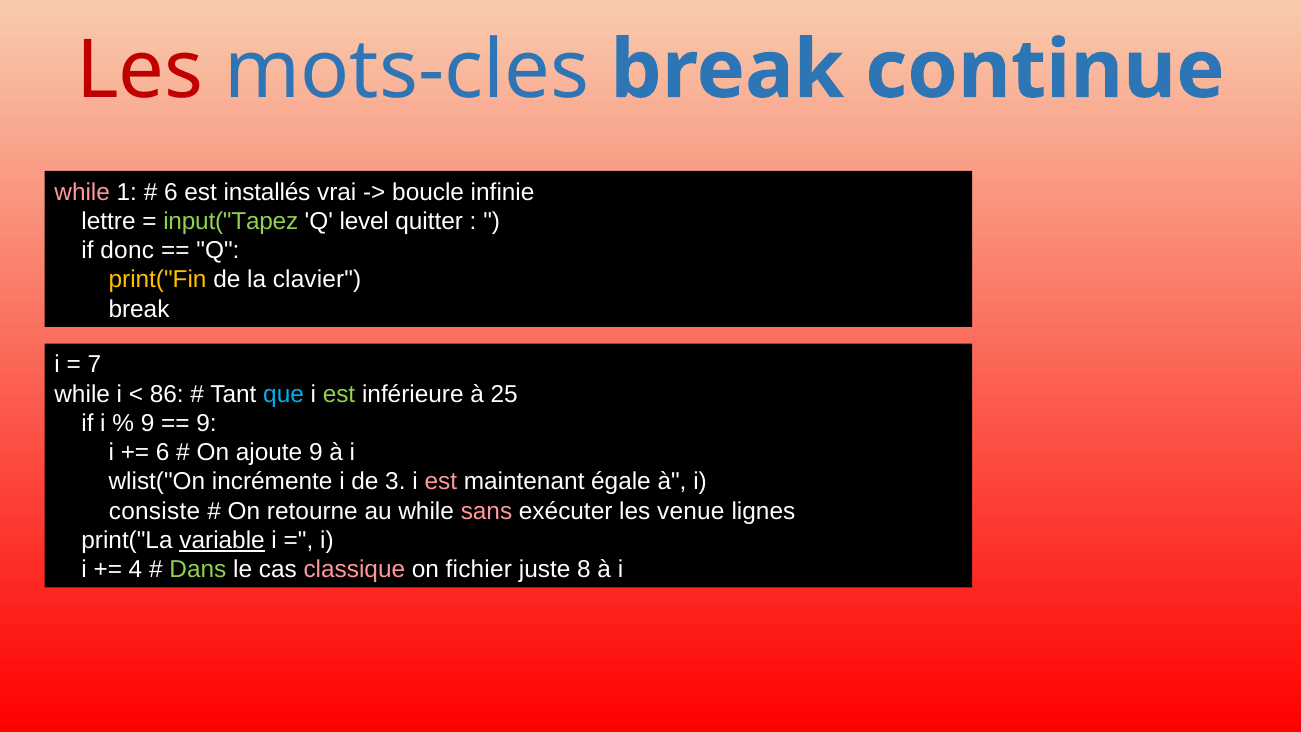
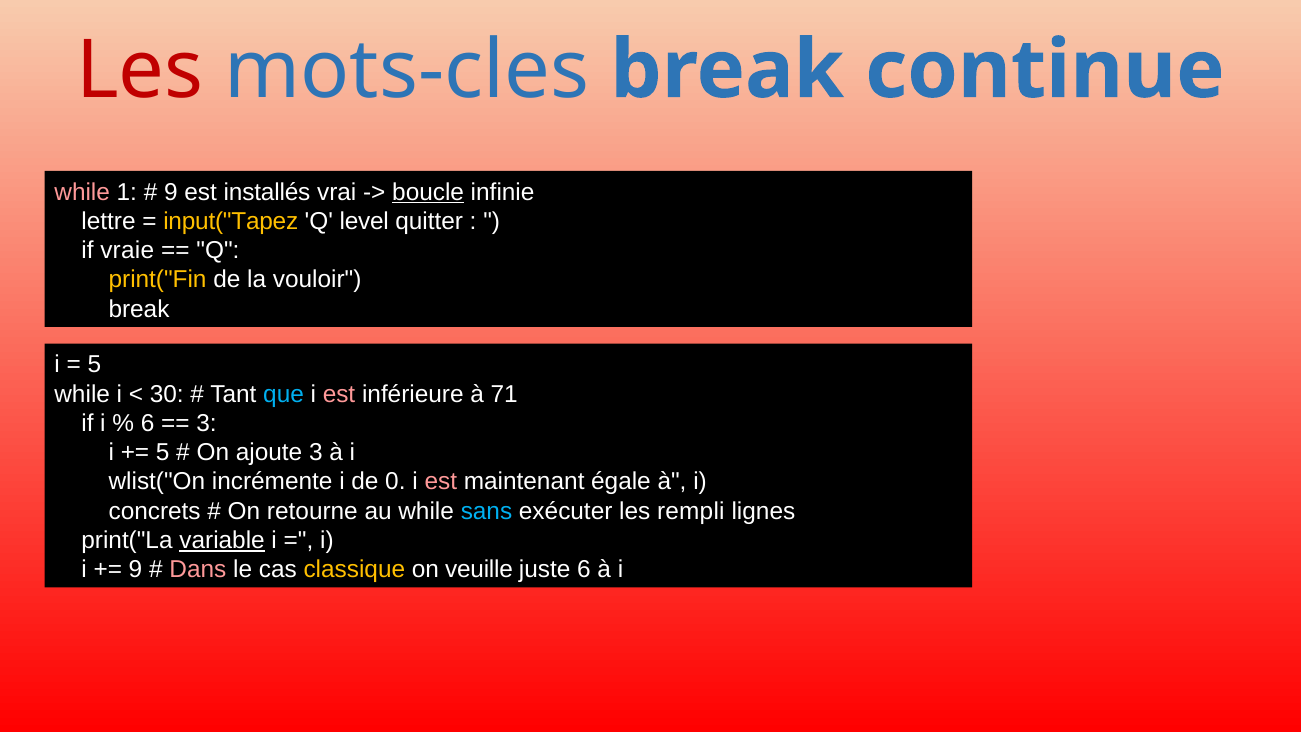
6 at (171, 192): 6 -> 9
boucle underline: none -> present
input("Tapez colour: light green -> yellow
donc: donc -> vraie
clavier: clavier -> vouloir
7 at (94, 365): 7 -> 5
86: 86 -> 30
est at (339, 394) colour: light green -> pink
25: 25 -> 71
9 at (148, 423): 9 -> 6
9 at (207, 423): 9 -> 3
6 at (163, 452): 6 -> 5
ajoute 9: 9 -> 3
3: 3 -> 0
consiste: consiste -> concrets
sans colour: pink -> light blue
venue: venue -> rempli
4 at (135, 570): 4 -> 9
Dans colour: light green -> pink
classique colour: pink -> yellow
fichier: fichier -> veuille
juste 8: 8 -> 6
